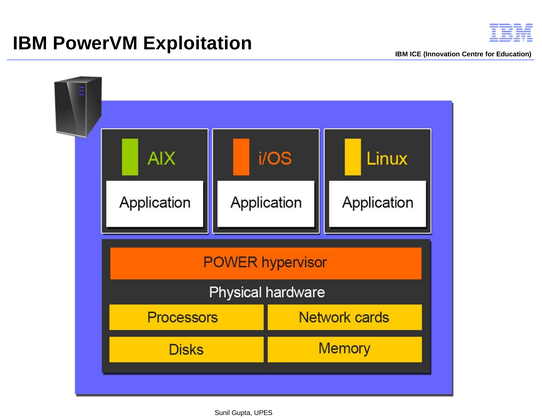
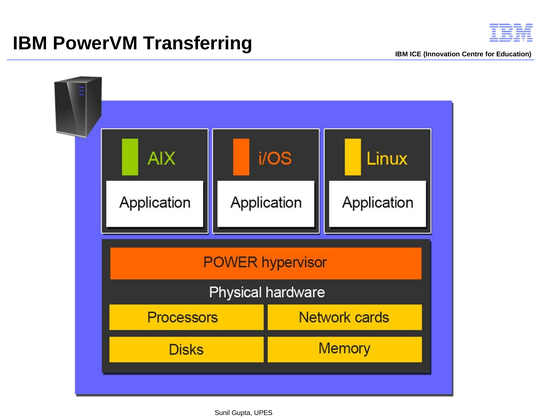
Exploitation: Exploitation -> Transferring
